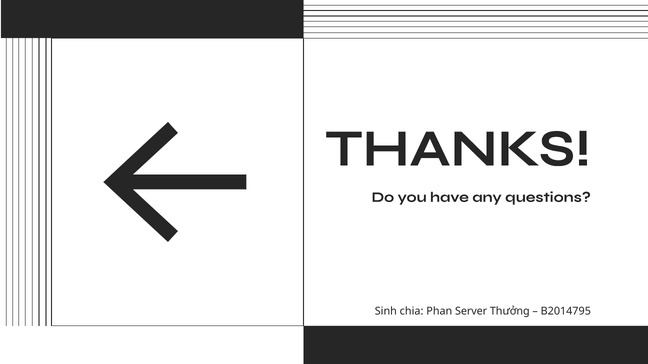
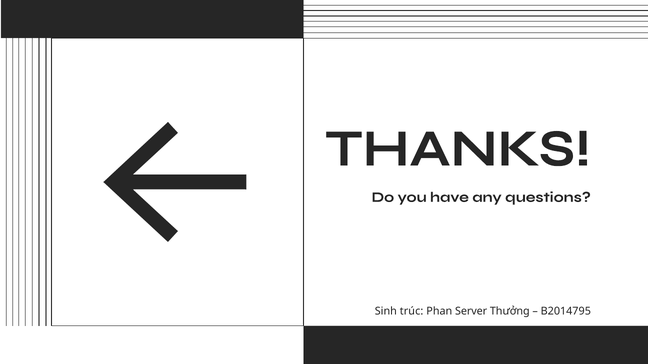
chia: chia -> trúc
